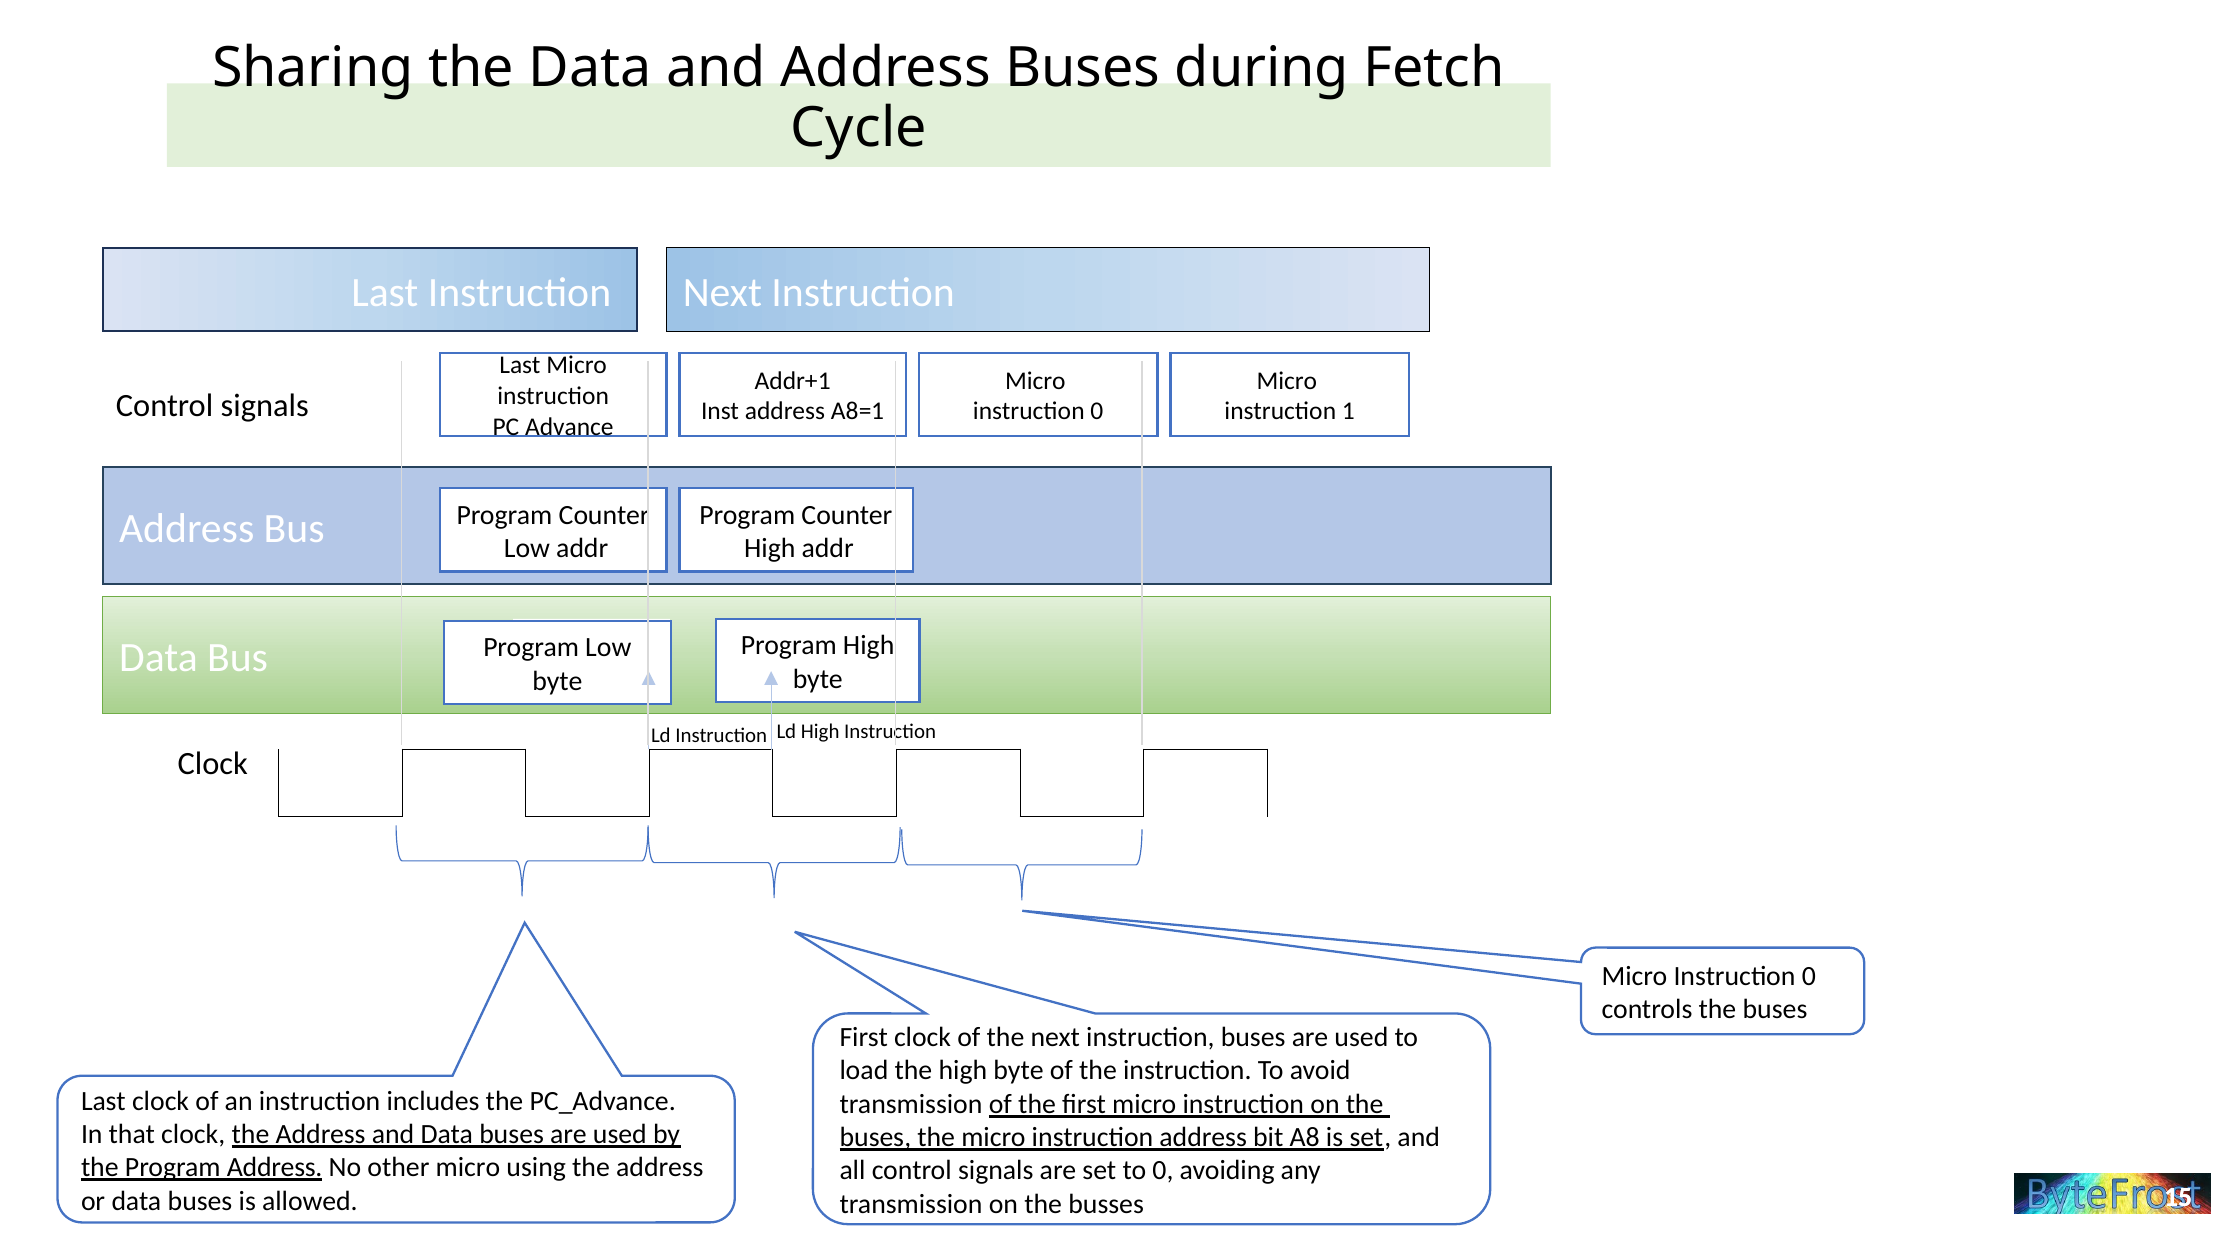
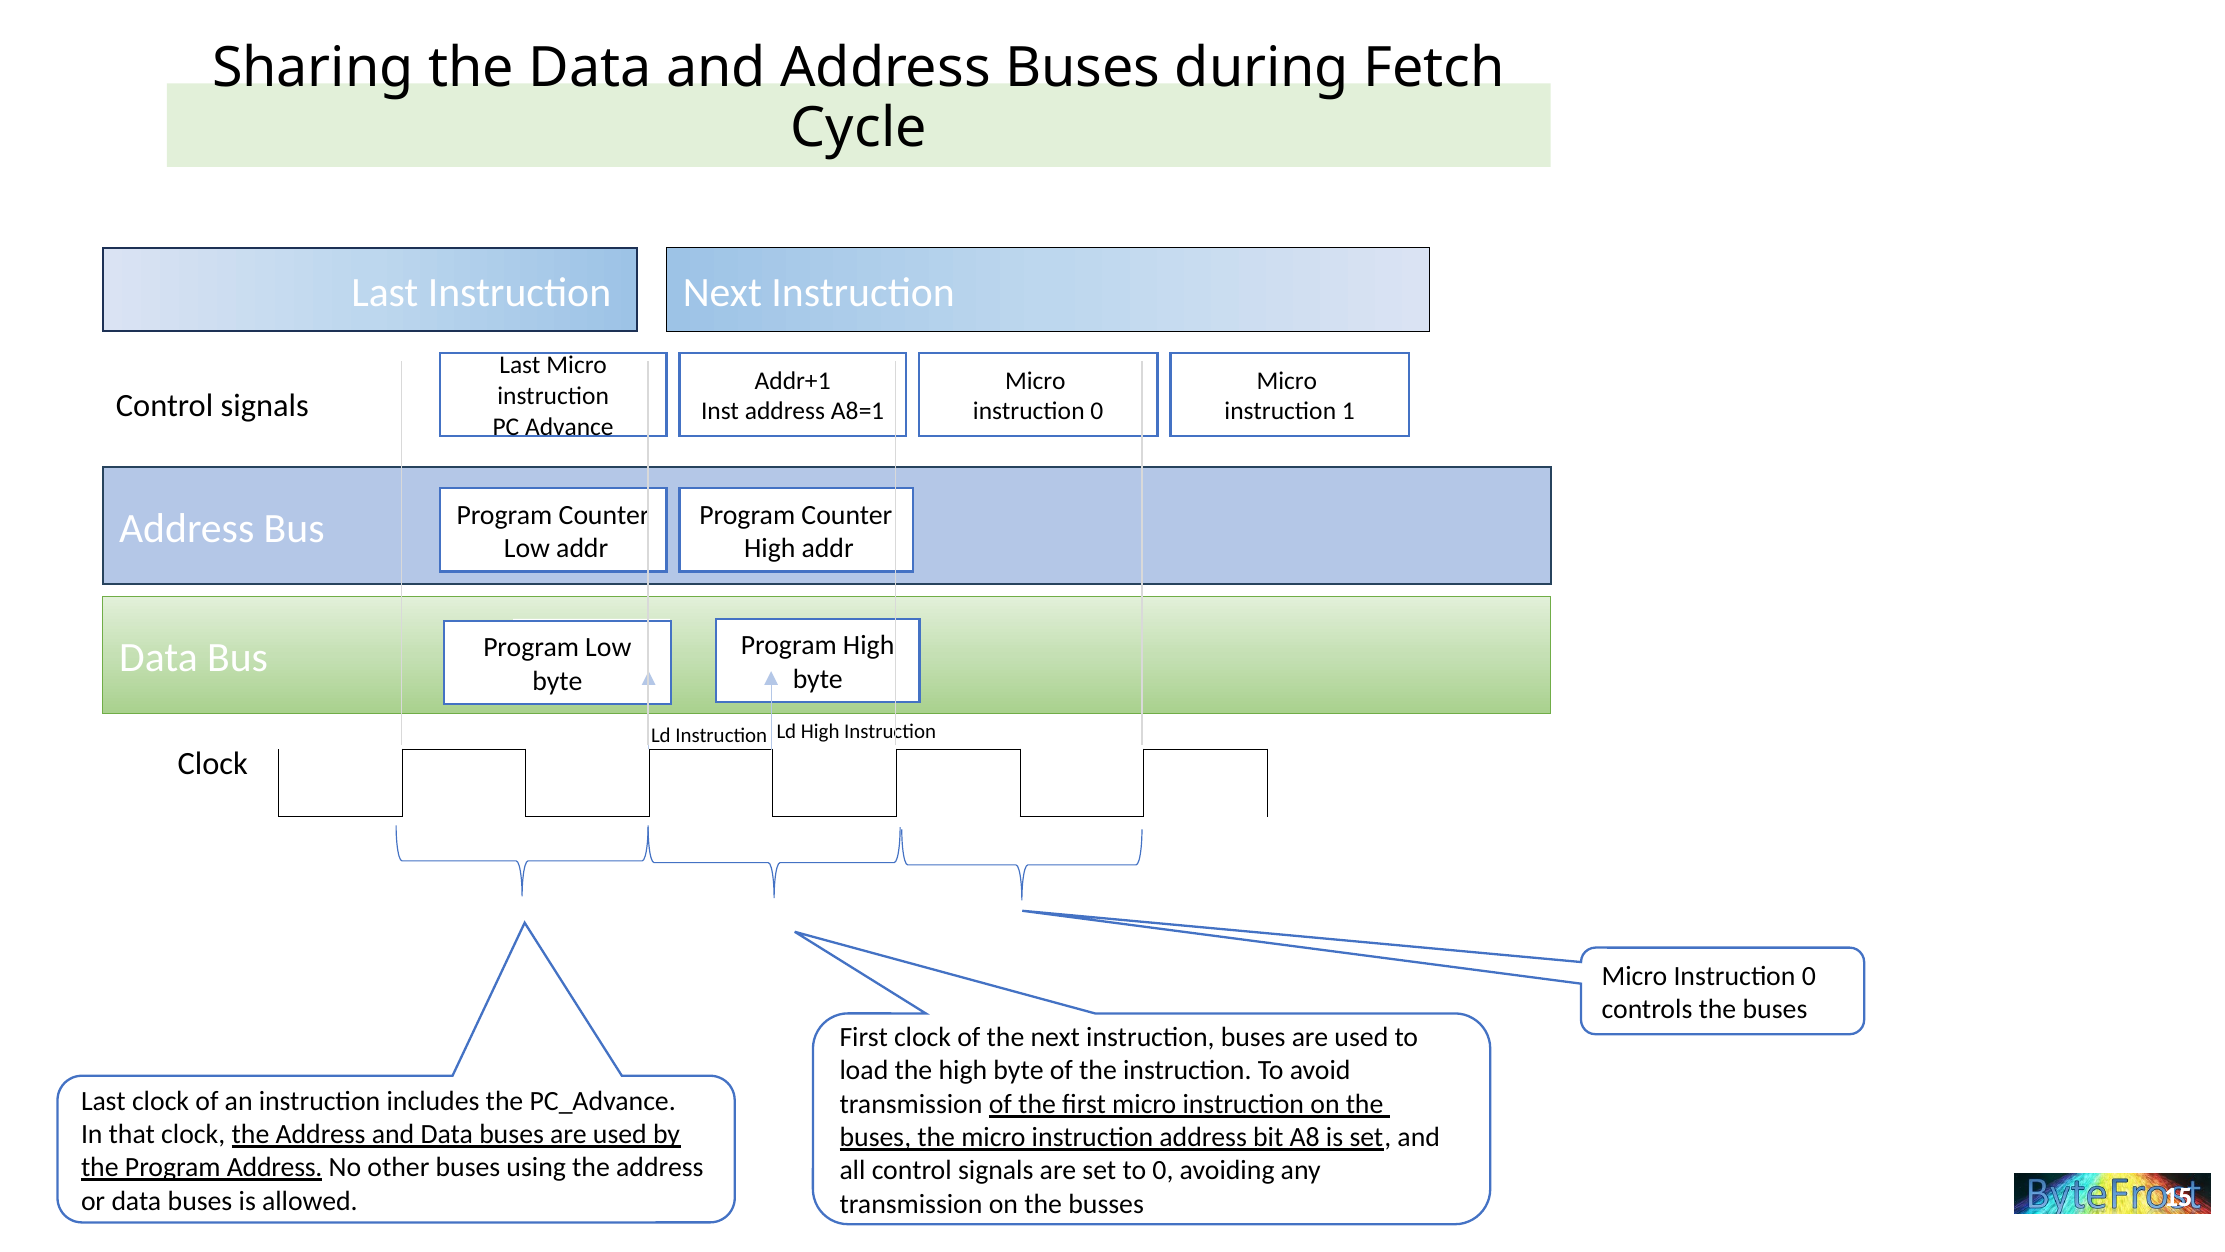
other micro: micro -> buses
